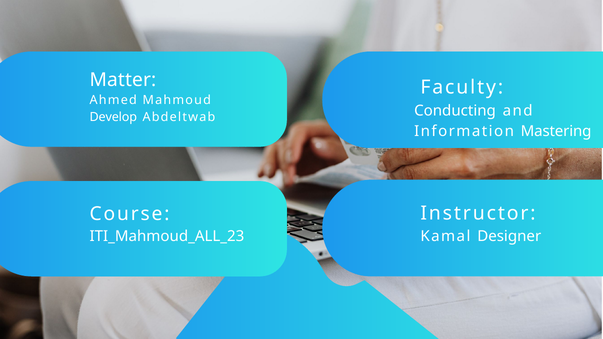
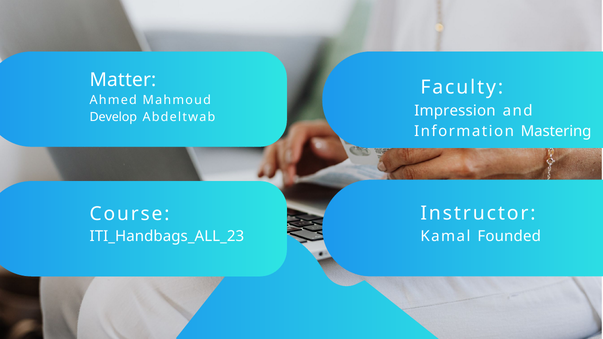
Conducting: Conducting -> Impression
Designer: Designer -> Founded
ITI_Mahmoud_ALL_23: ITI_Mahmoud_ALL_23 -> ITI_Handbags_ALL_23
